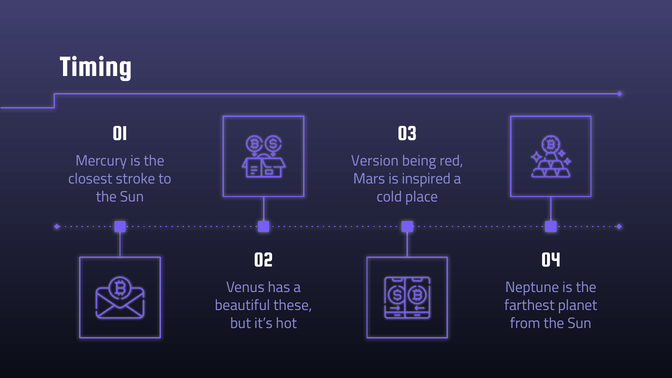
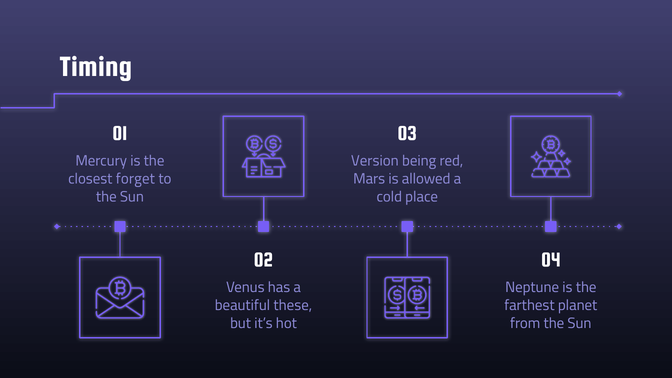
stroke: stroke -> forget
inspired: inspired -> allowed
